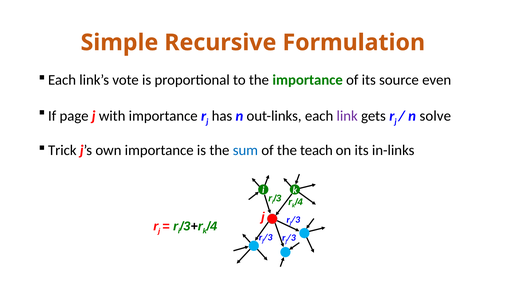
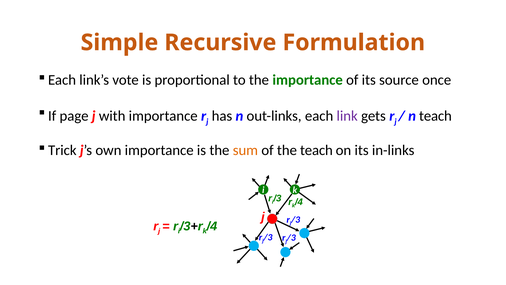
even: even -> once
n solve: solve -> teach
sum colour: blue -> orange
